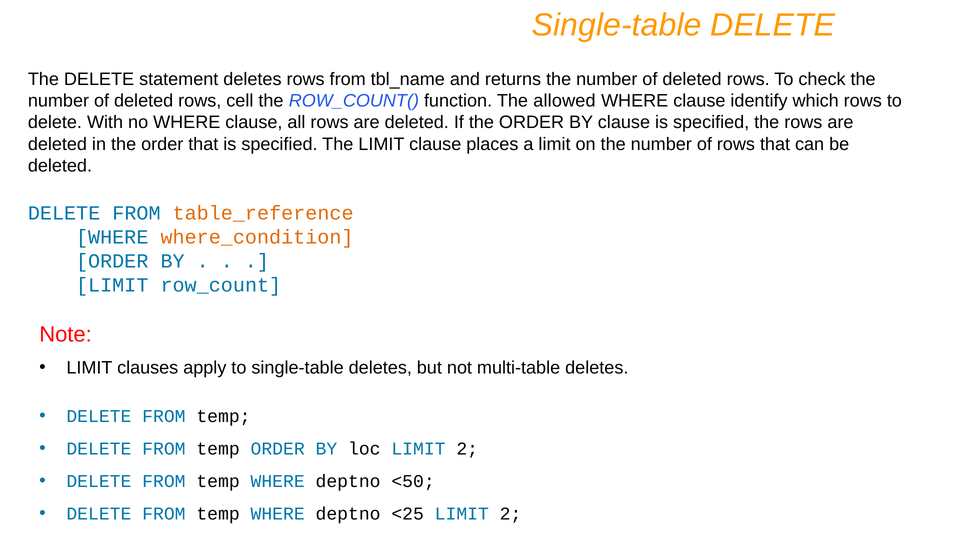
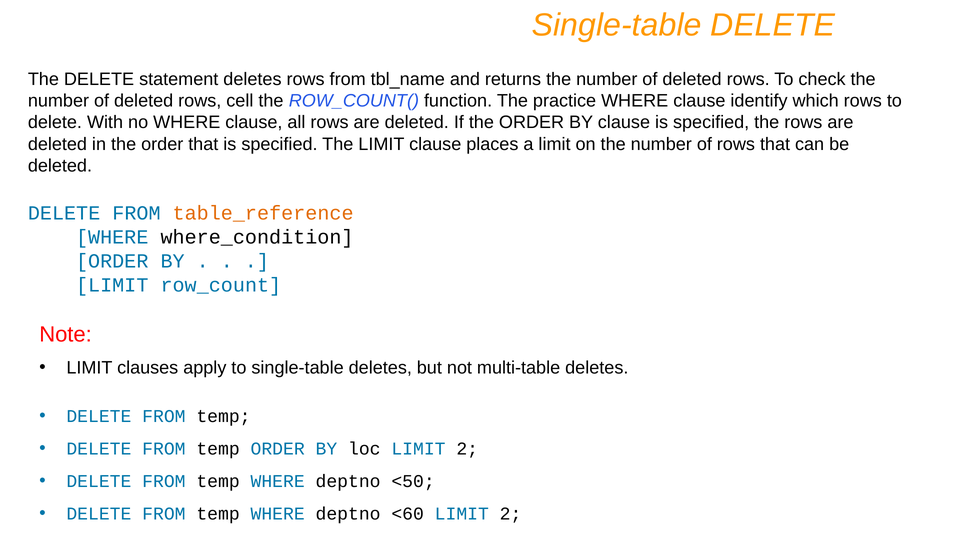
allowed: allowed -> practice
where_condition colour: orange -> black
<25: <25 -> <60
